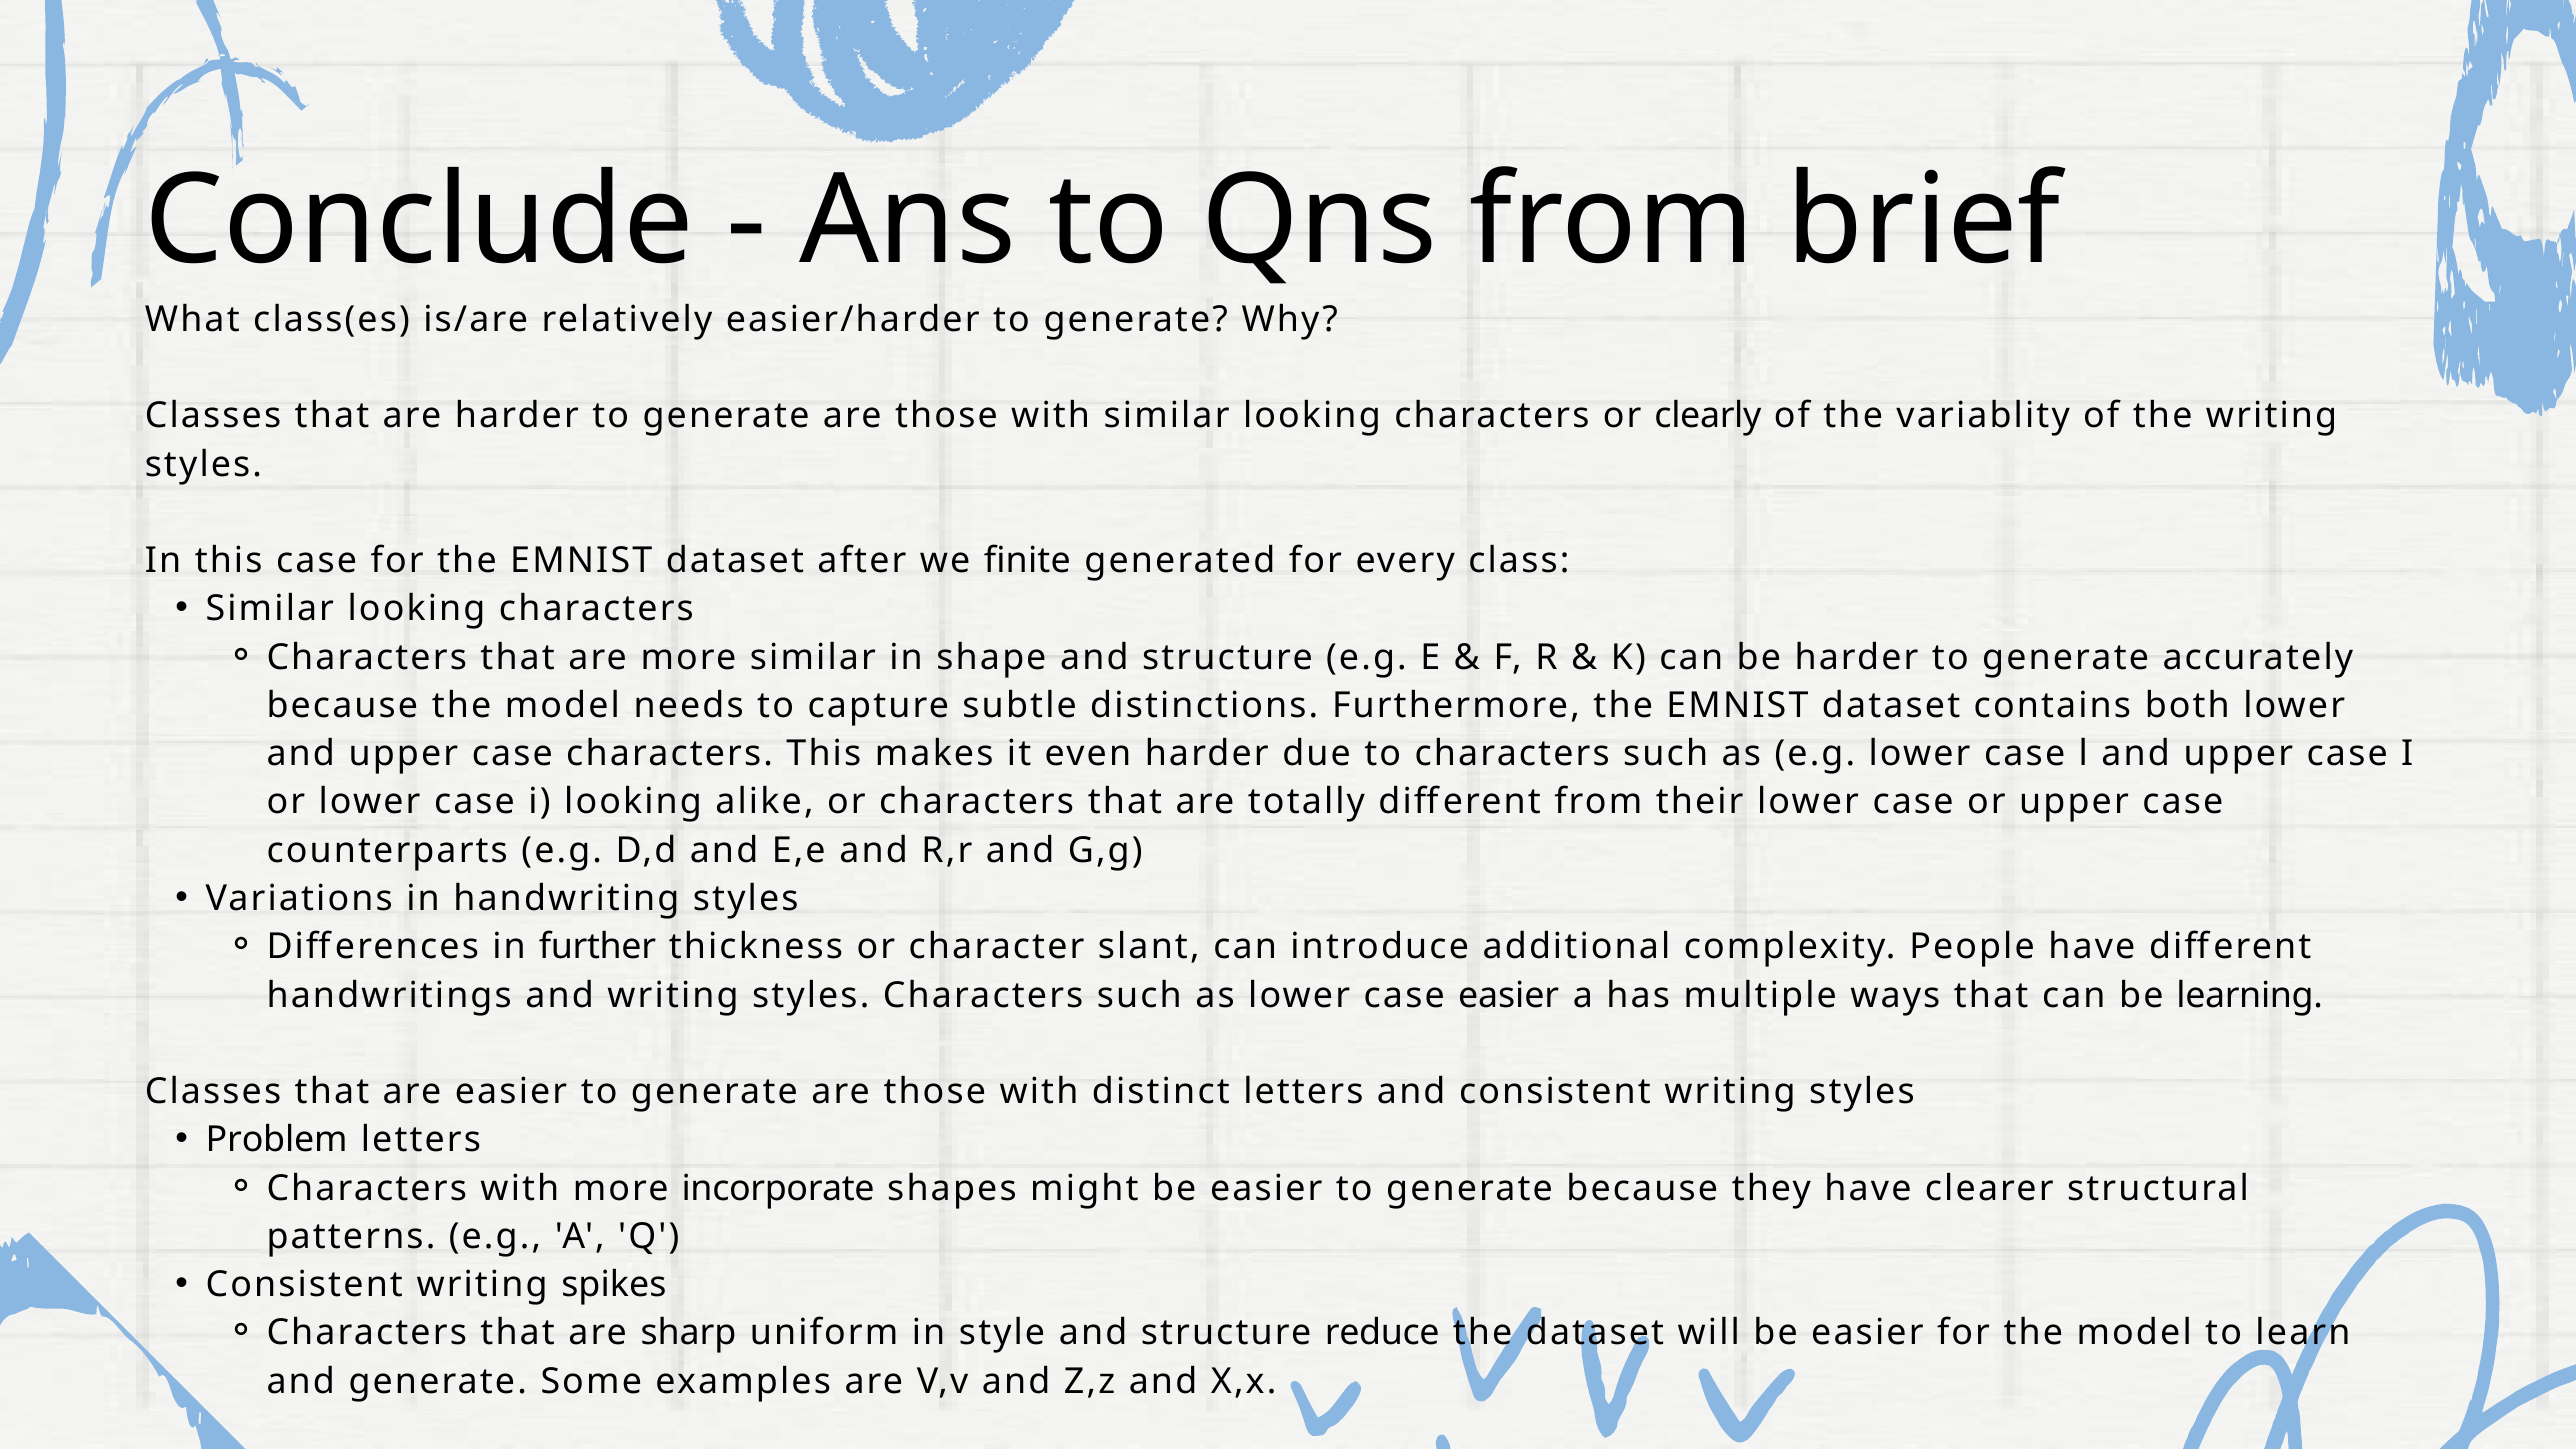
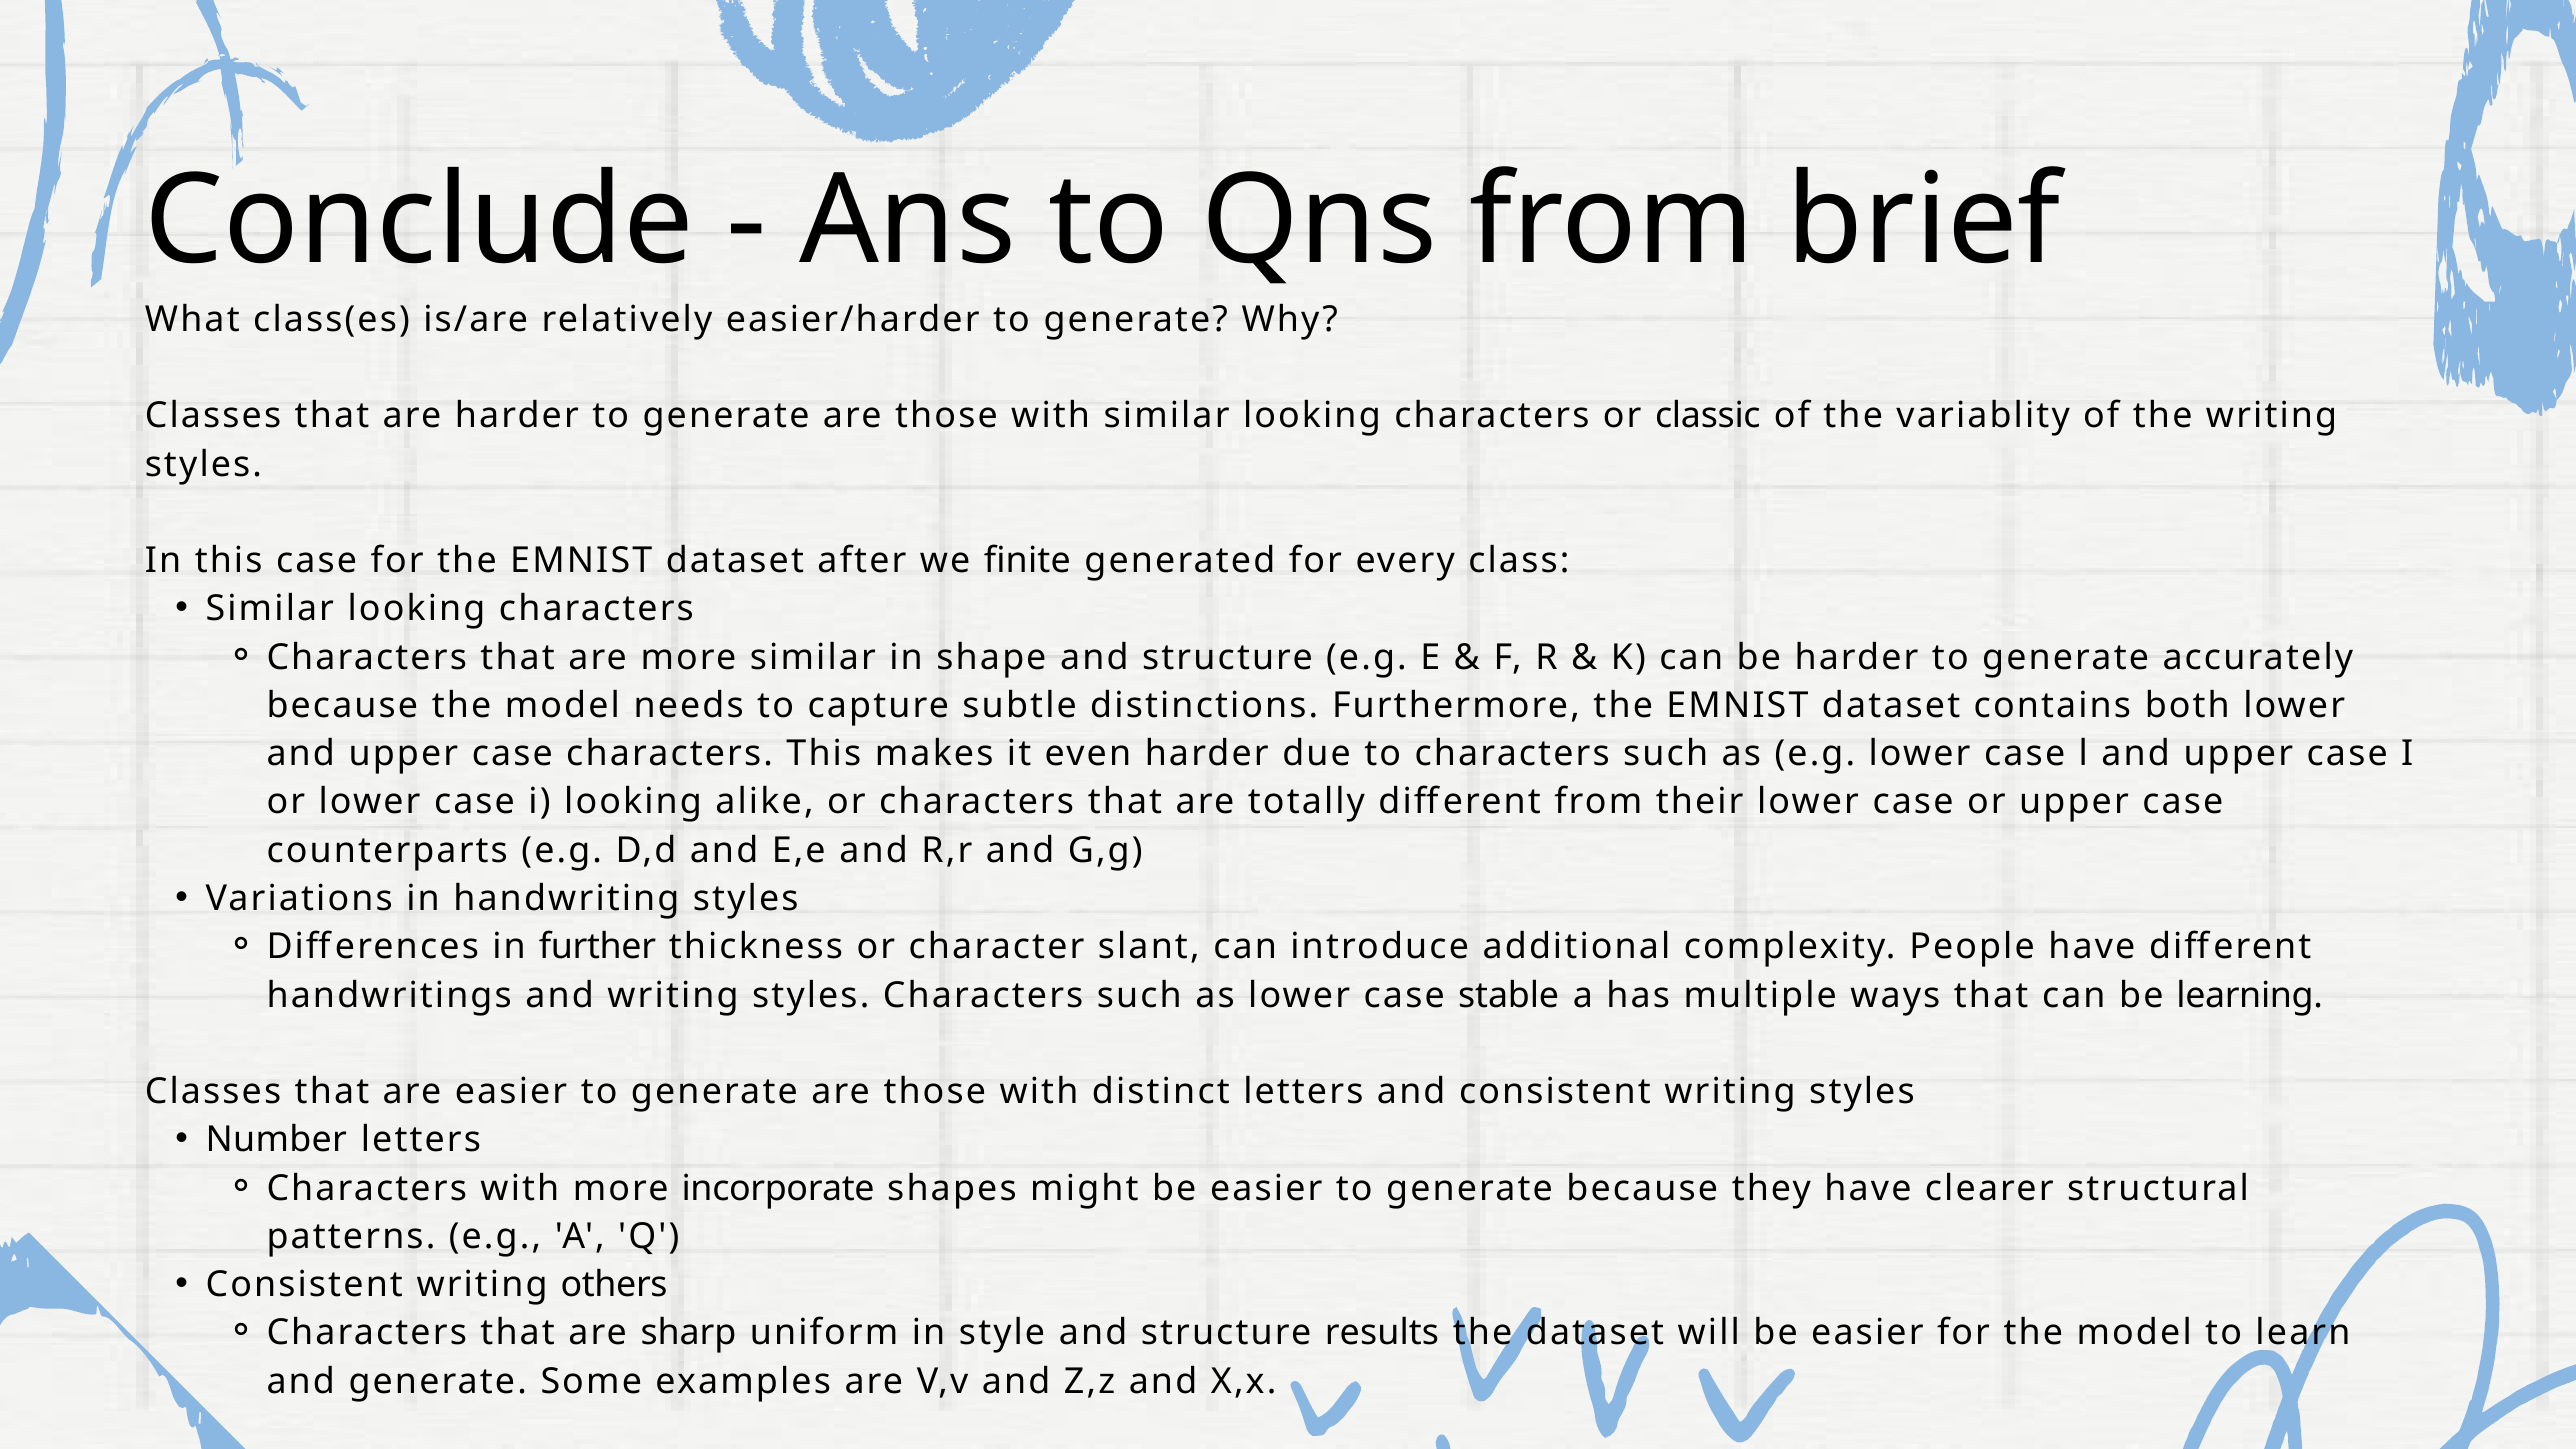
clearly: clearly -> classic
case easier: easier -> stable
Problem: Problem -> Number
spikes: spikes -> others
reduce: reduce -> results
